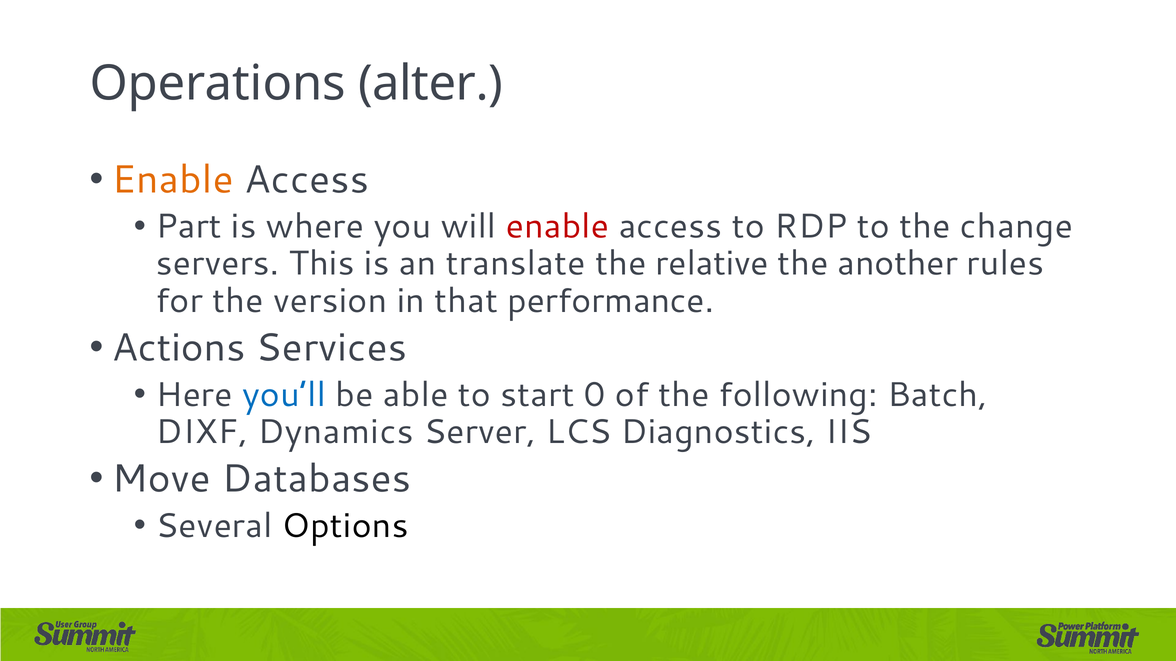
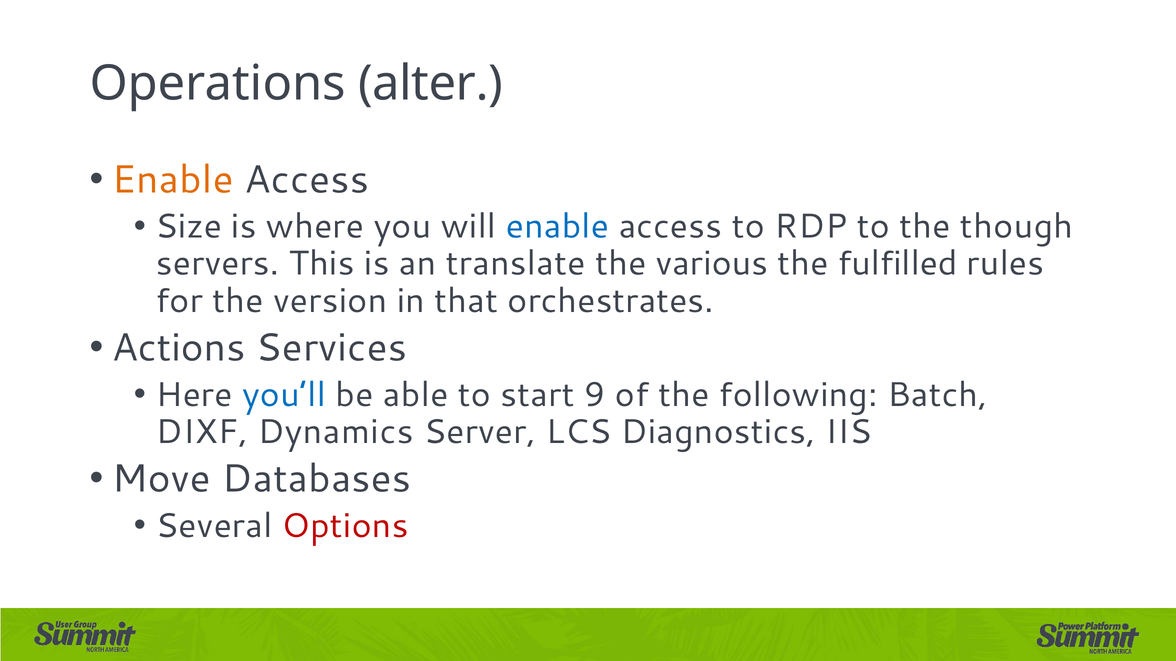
Part: Part -> Size
enable at (557, 227) colour: red -> blue
change: change -> though
relative: relative -> various
another: another -> fulfilled
performance: performance -> orchestrates
0: 0 -> 9
Options colour: black -> red
